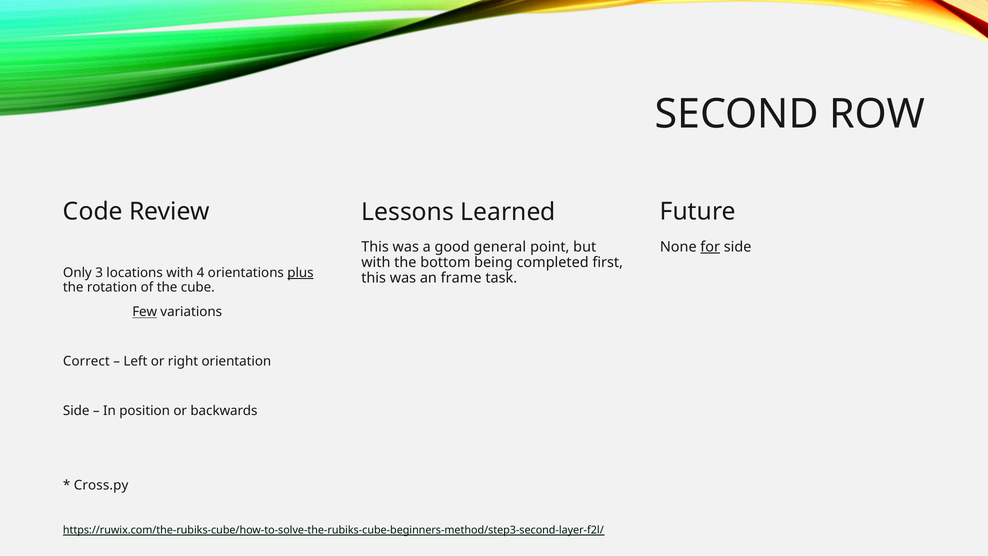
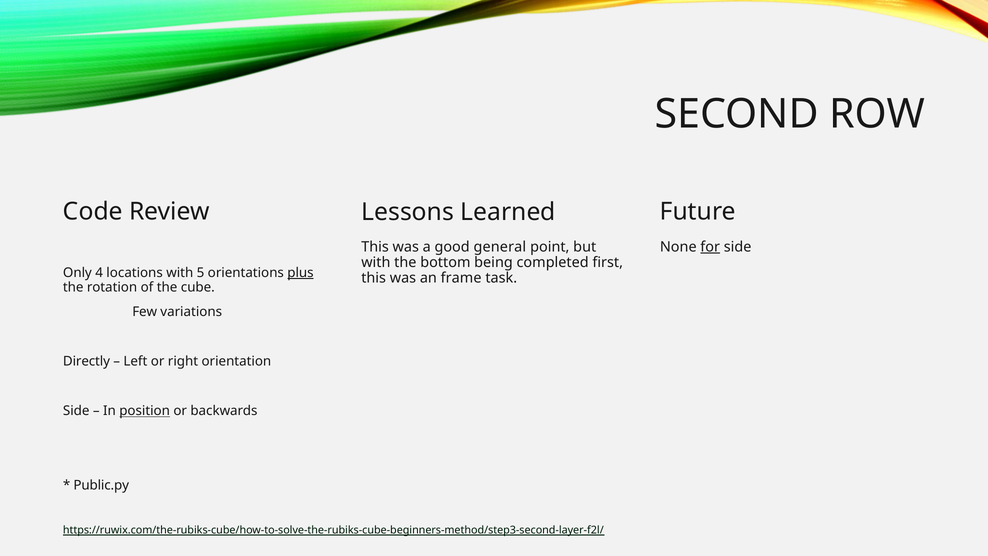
3: 3 -> 4
4: 4 -> 5
Few underline: present -> none
Correct: Correct -> Directly
position underline: none -> present
Cross.py: Cross.py -> Public.py
